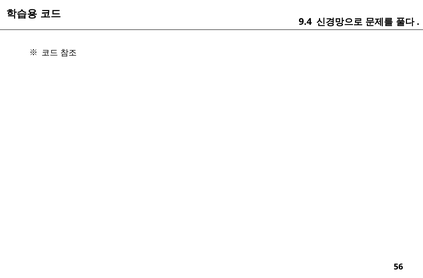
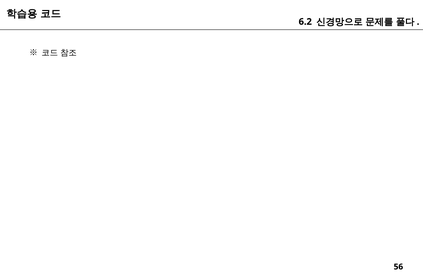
9.4: 9.4 -> 6.2
